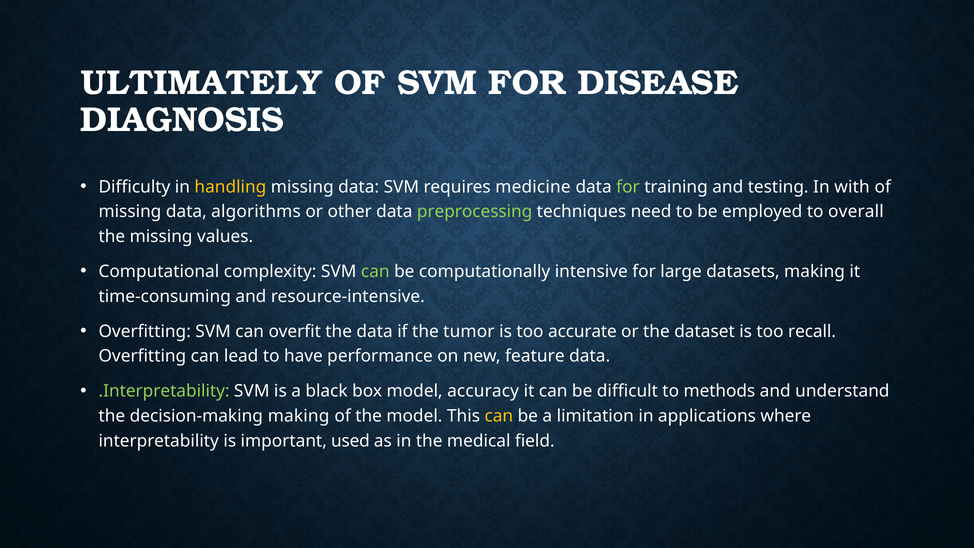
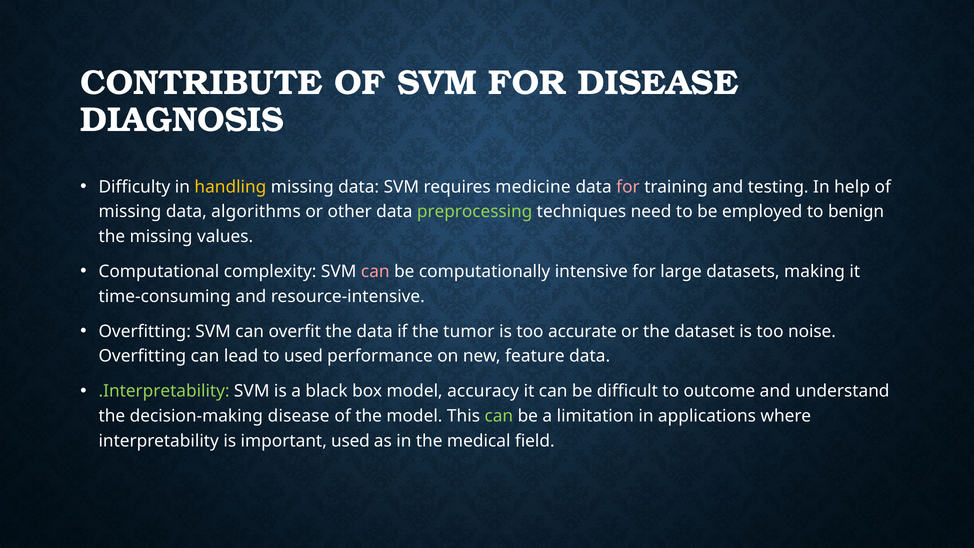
ULTIMATELY: ULTIMATELY -> CONTRIBUTE
for at (628, 187) colour: light green -> pink
with: with -> help
overall: overall -> benign
can at (375, 271) colour: light green -> pink
recall: recall -> noise
to have: have -> used
methods: methods -> outcome
decision-making making: making -> disease
can at (499, 416) colour: yellow -> light green
